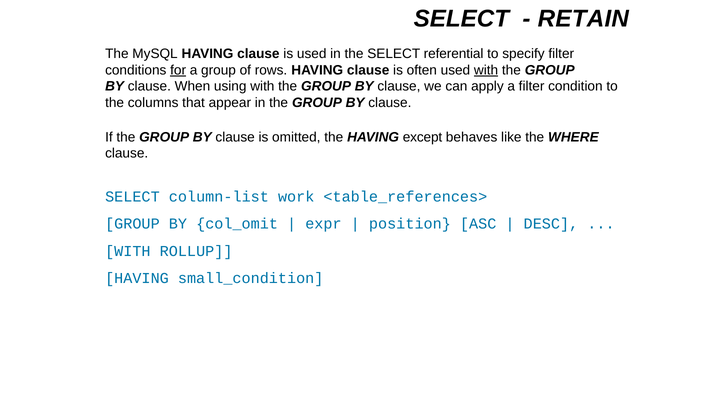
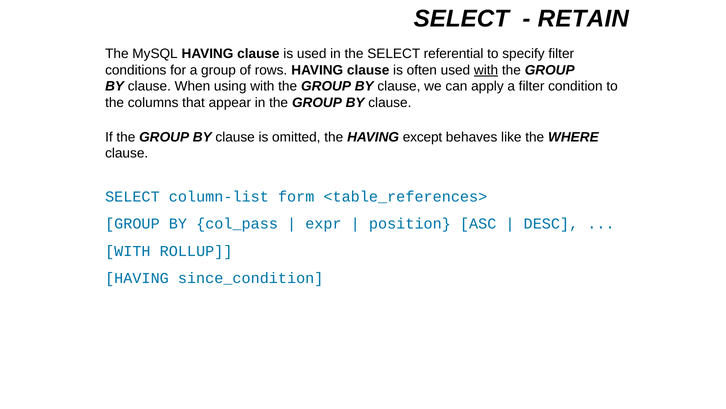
for underline: present -> none
work: work -> form
col_omit: col_omit -> col_pass
small_condition: small_condition -> since_condition
